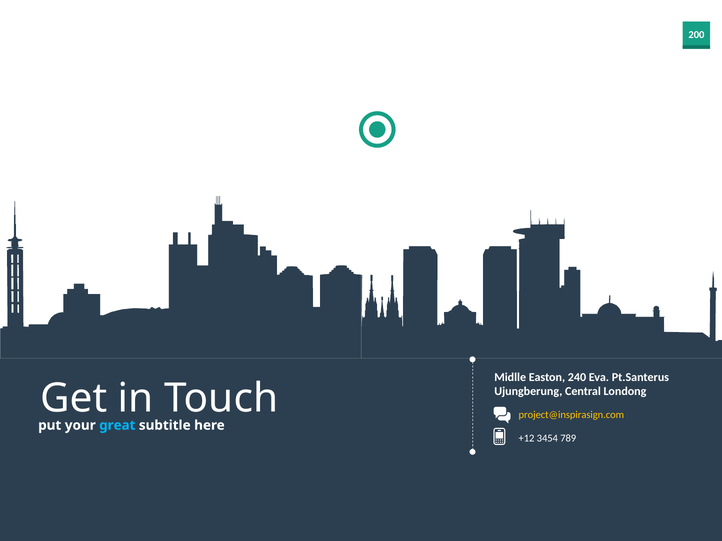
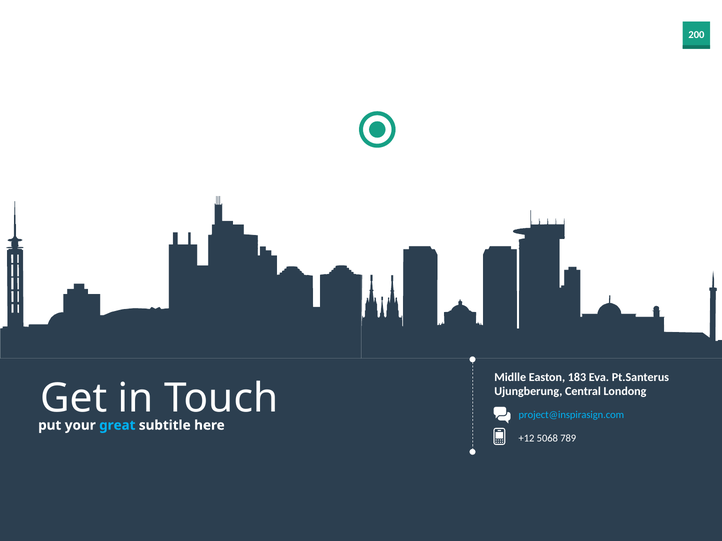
240: 240 -> 183
project@inspirasign.com colour: yellow -> light blue
3454: 3454 -> 5068
